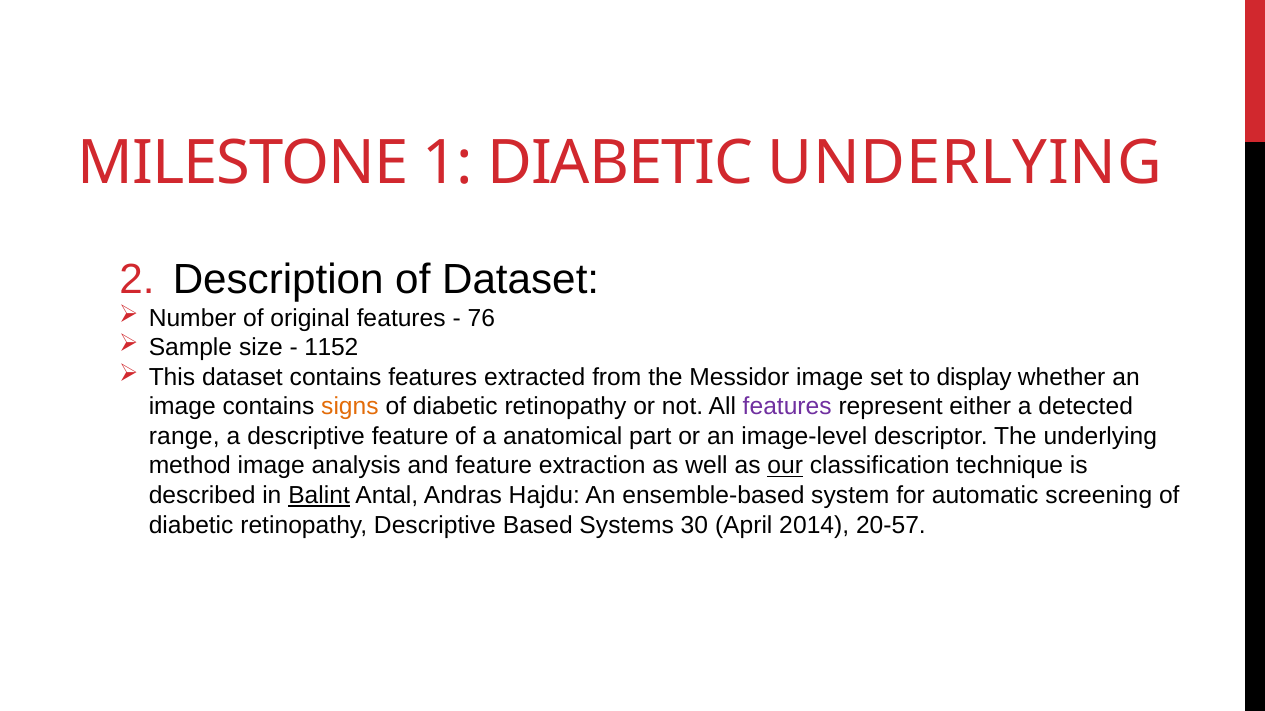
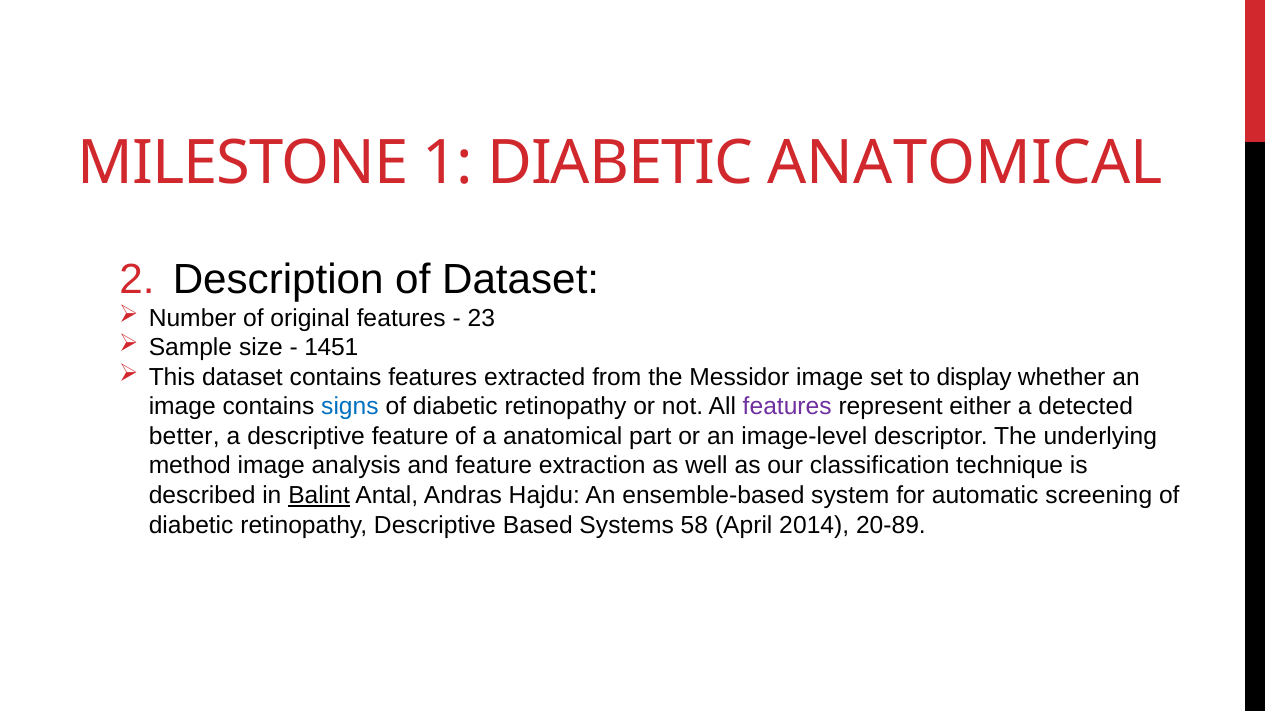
DIABETIC UNDERLYING: UNDERLYING -> ANATOMICAL
76: 76 -> 23
1152: 1152 -> 1451
signs colour: orange -> blue
range: range -> better
our underline: present -> none
30: 30 -> 58
20-57: 20-57 -> 20-89
